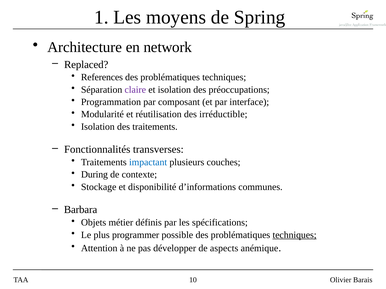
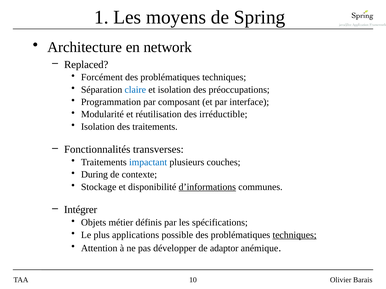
References: References -> Forcément
claire colour: purple -> blue
d’informations underline: none -> present
Barbara: Barbara -> Intégrer
programmer: programmer -> applications
aspects: aspects -> adaptor
